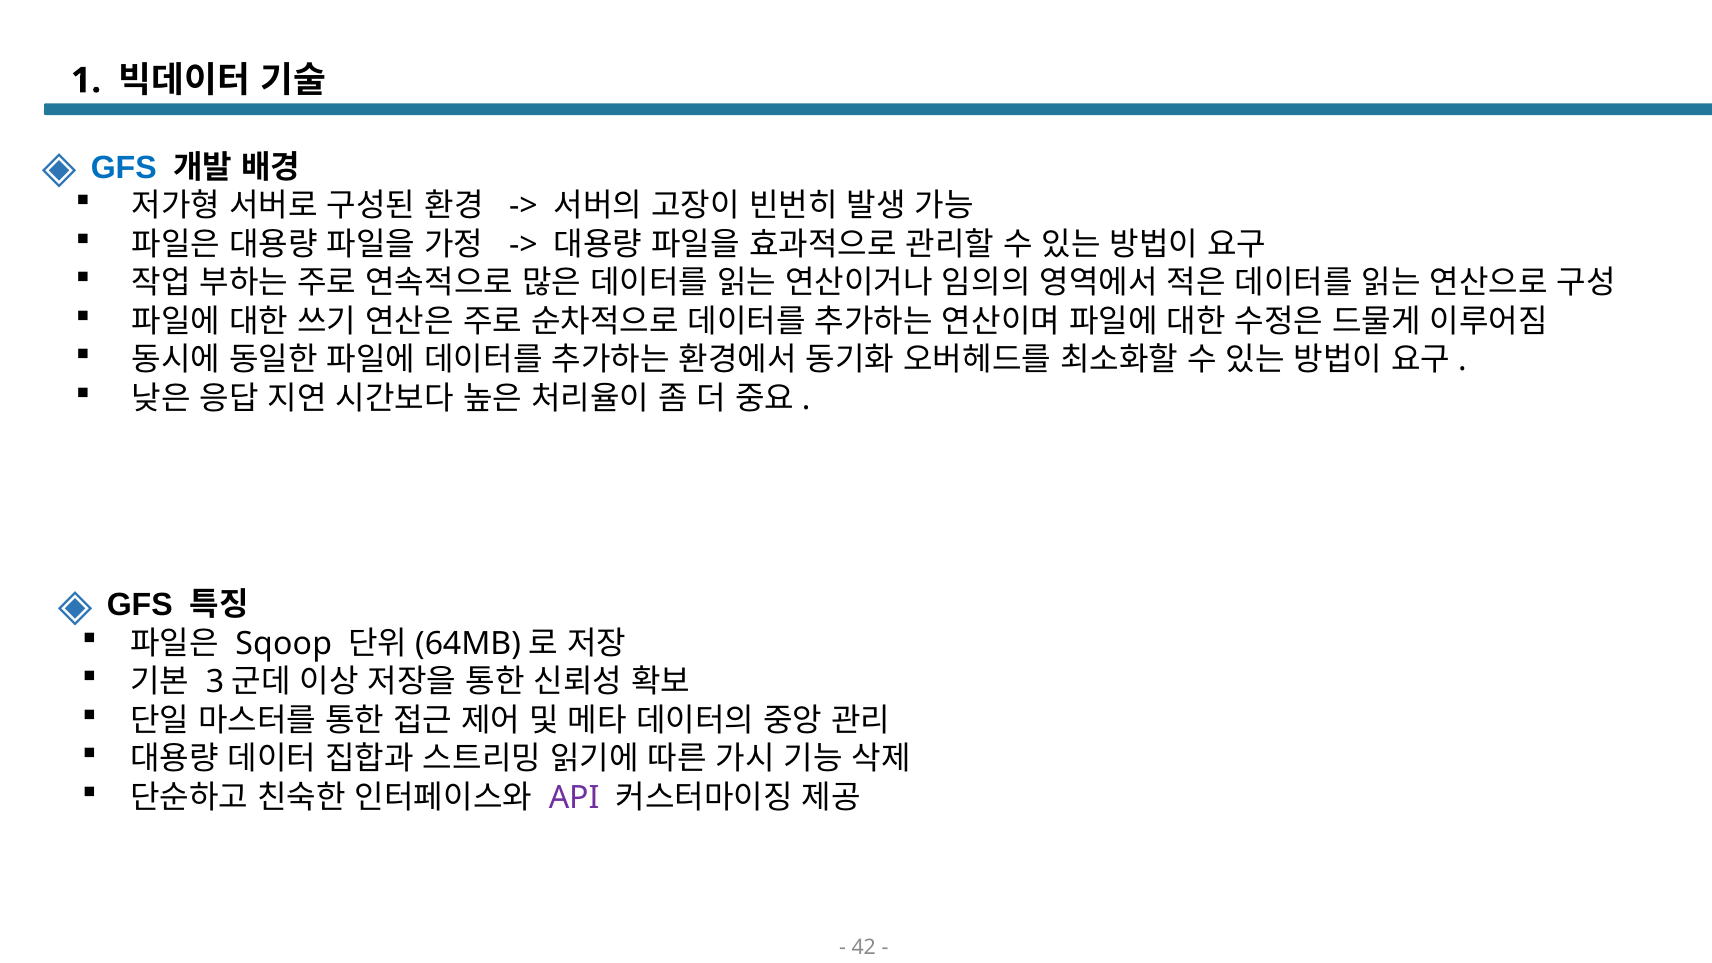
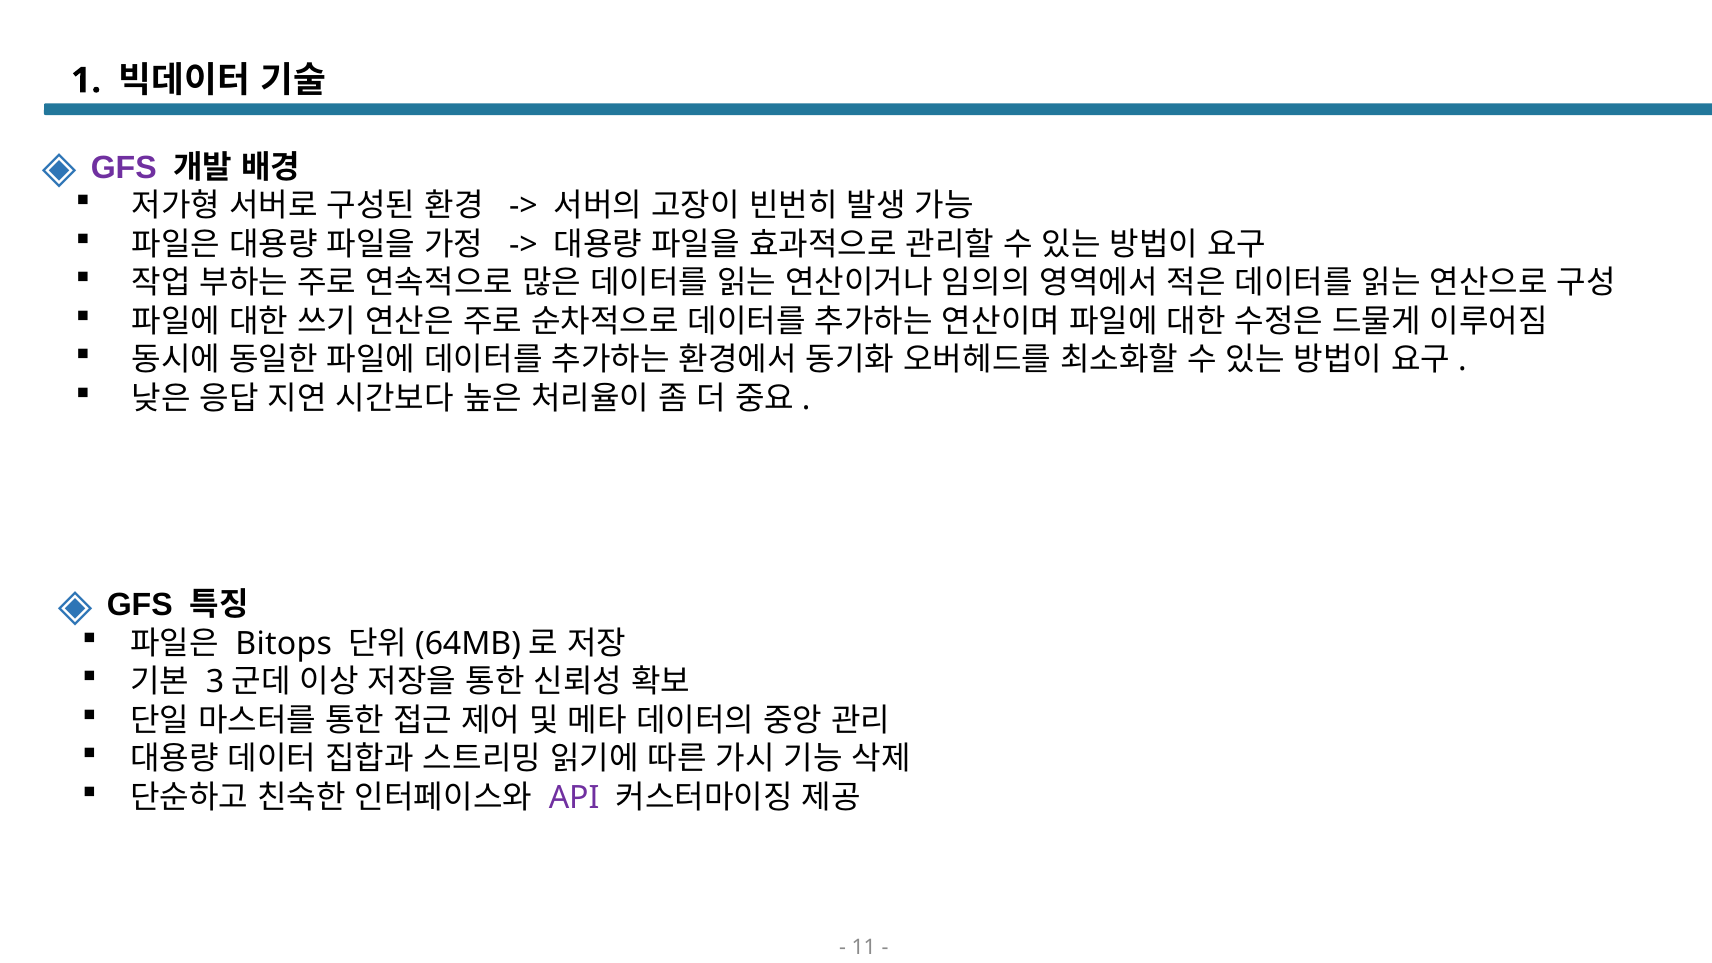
GFS at (124, 168) colour: blue -> purple
Sqoop: Sqoop -> Bitops
42: 42 -> 11
